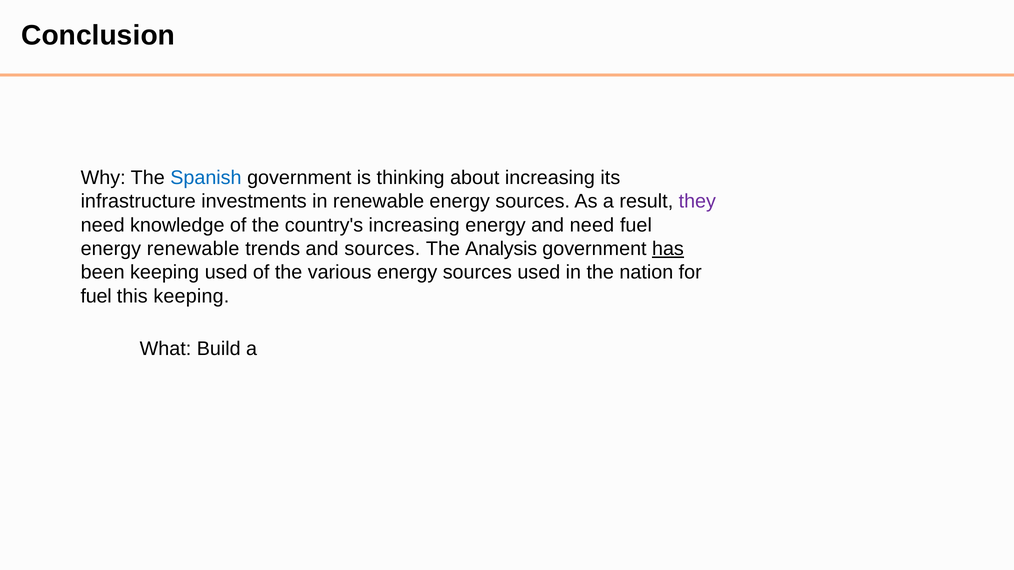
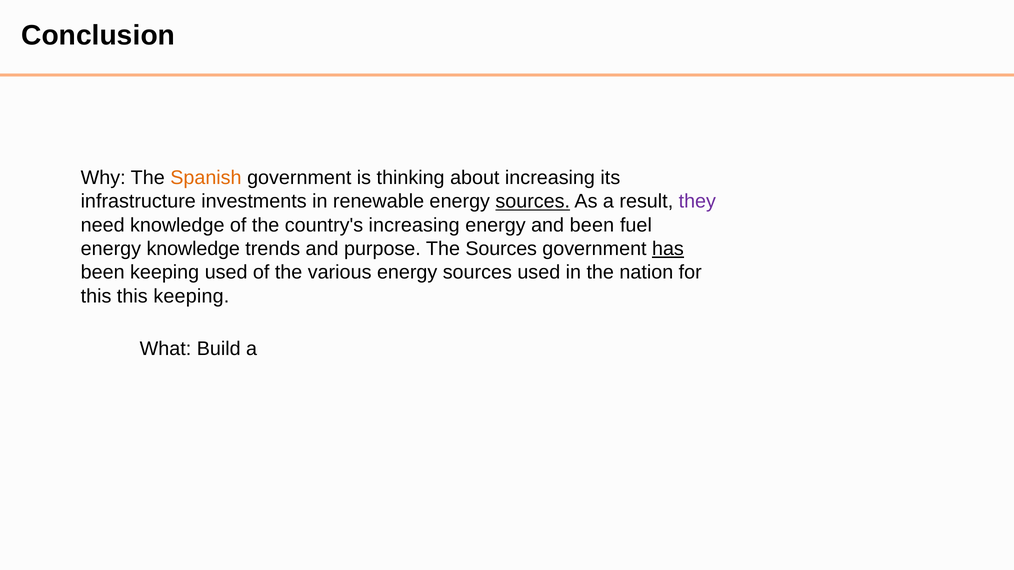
Spanish colour: blue -> orange
sources at (533, 202) underline: none -> present
and need: need -> been
energy renewable: renewable -> knowledge
and sources: sources -> purpose
The Analysis: Analysis -> Sources
fuel at (96, 296): fuel -> this
